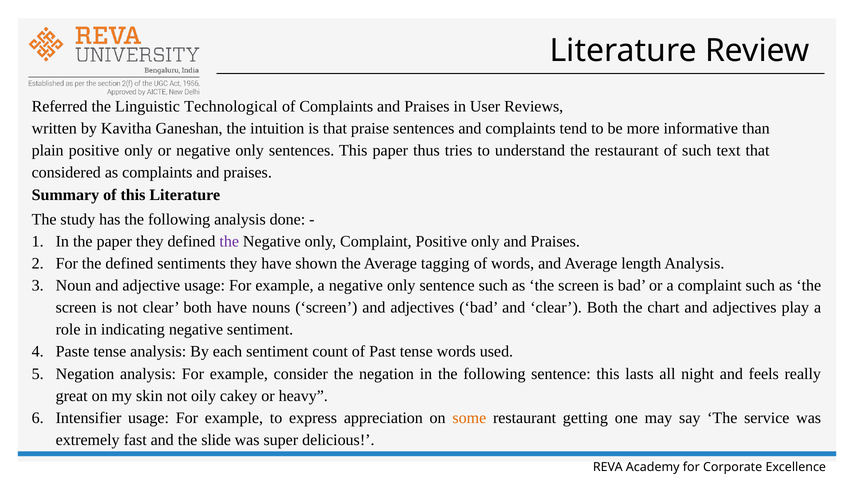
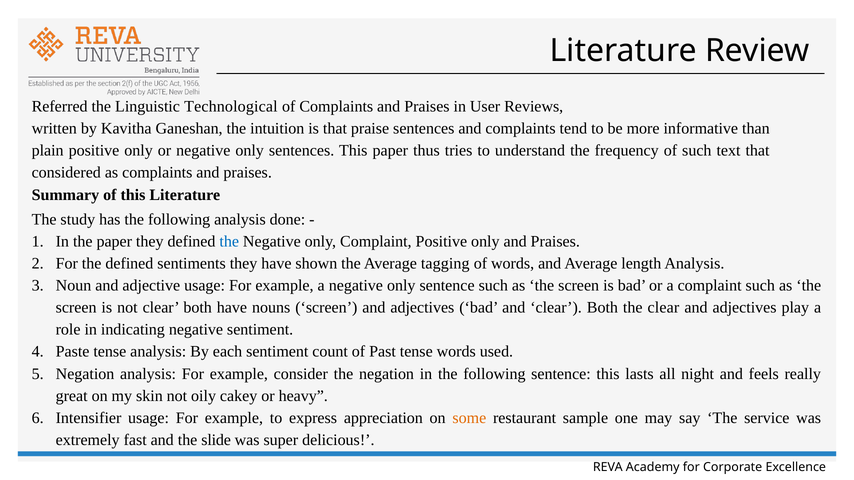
the restaurant: restaurant -> frequency
the at (229, 242) colour: purple -> blue
the chart: chart -> clear
getting: getting -> sample
